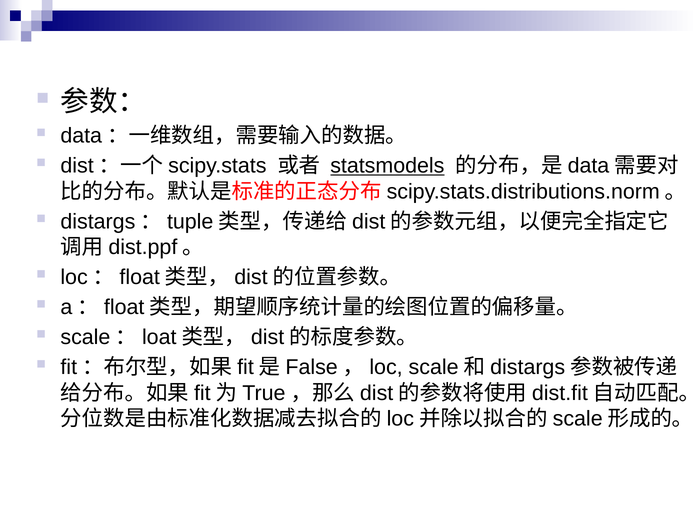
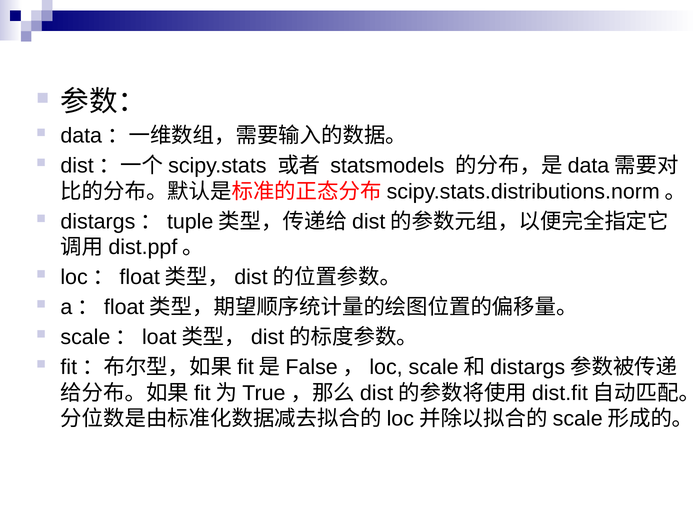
statsmodels underline: present -> none
